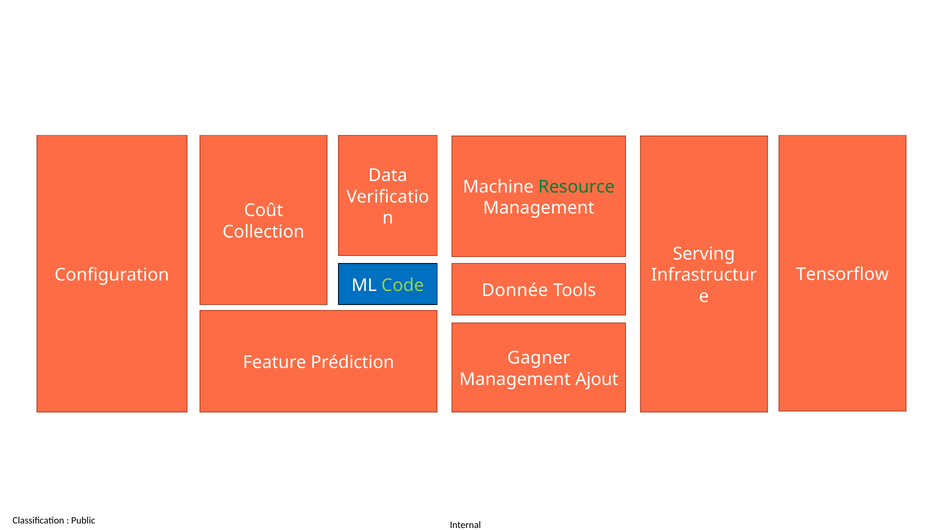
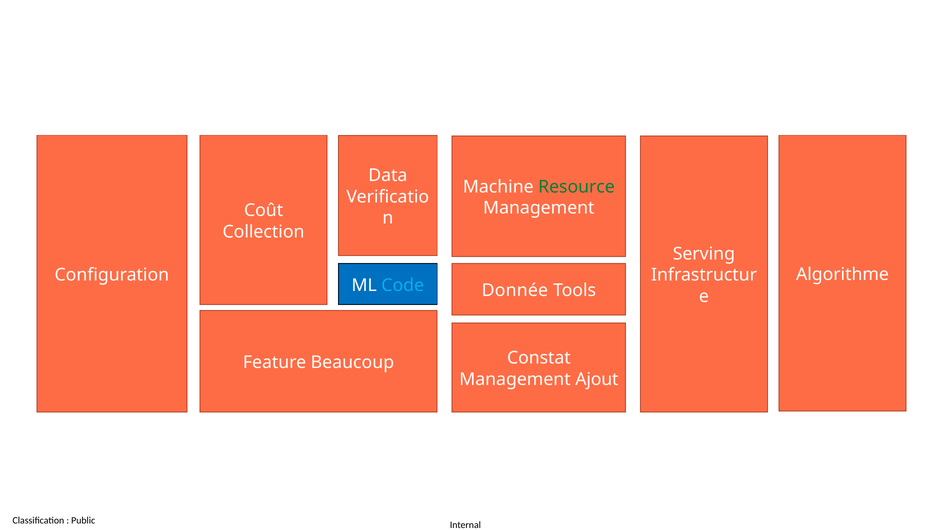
Tensorflow: Tensorflow -> Algorithme
Code colour: light green -> light blue
Gagner: Gagner -> Constat
Prédiction: Prédiction -> Beaucoup
